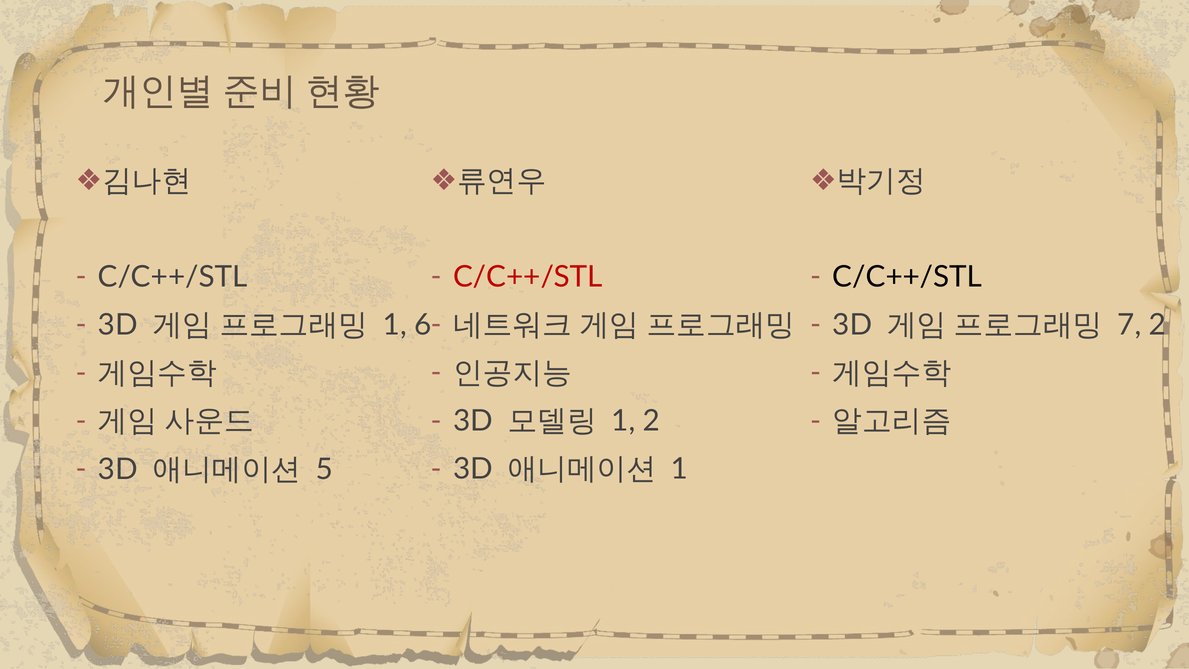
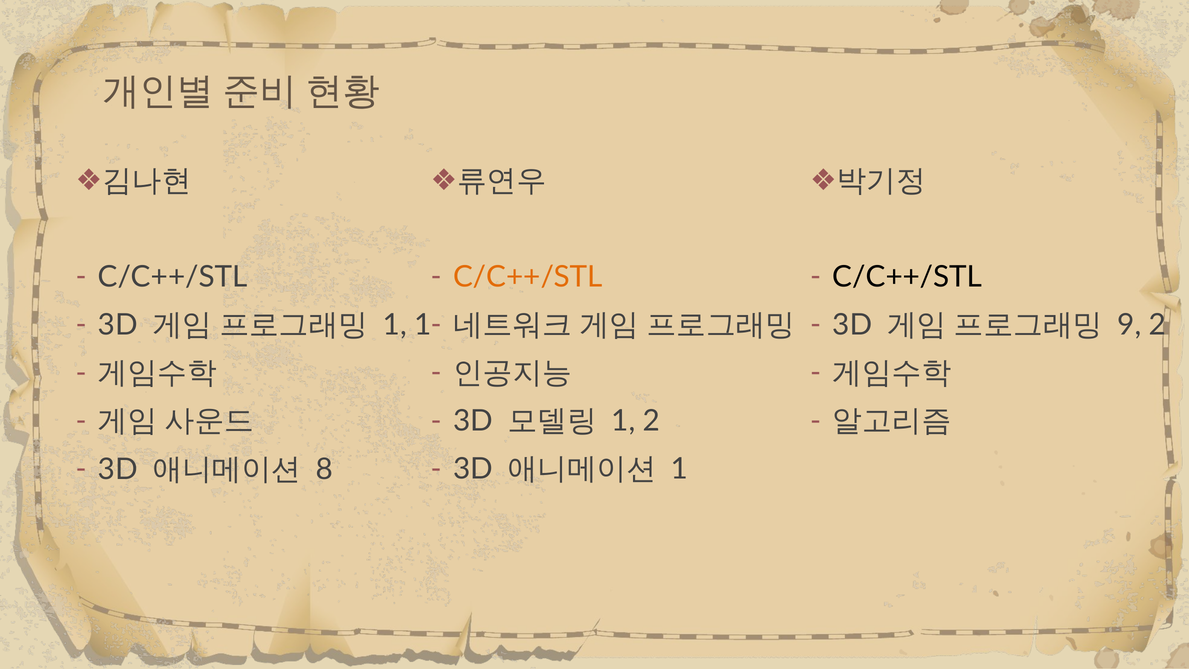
C/C++/STL at (528, 277) colour: red -> orange
1 6: 6 -> 1
7: 7 -> 9
5: 5 -> 8
